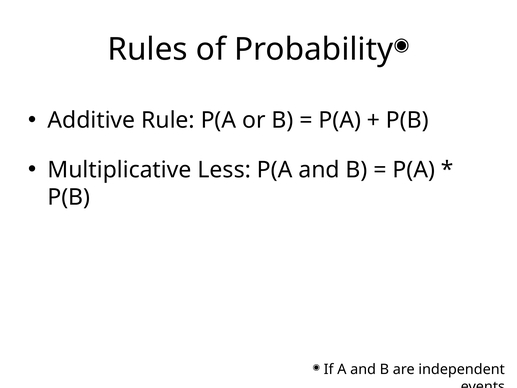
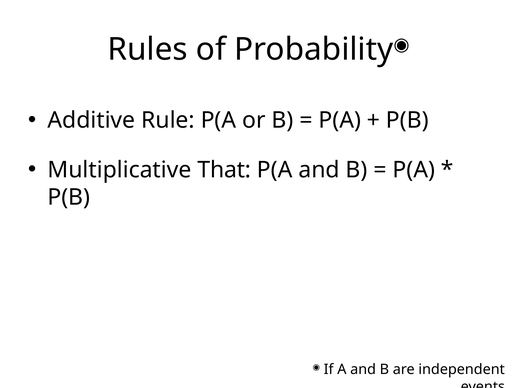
Less: Less -> That
